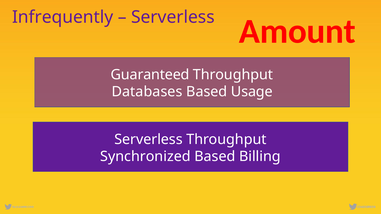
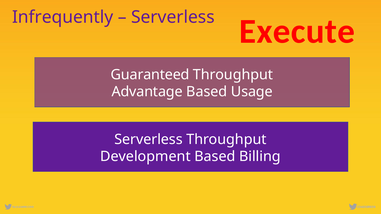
Amount: Amount -> Execute
Databases: Databases -> Advantage
Synchronized: Synchronized -> Development
